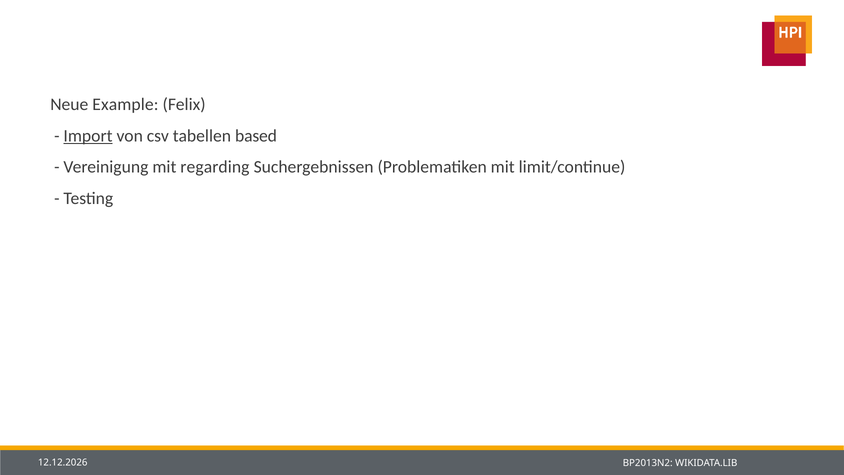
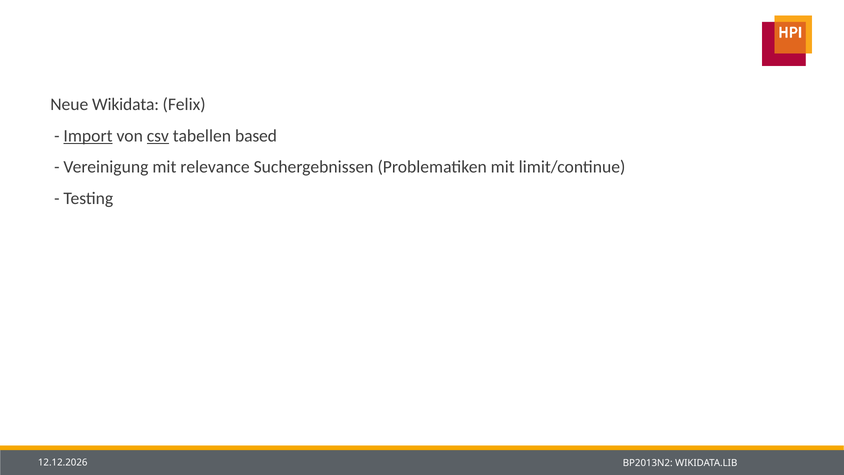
Example: Example -> Wikidata
csv underline: none -> present
regarding: regarding -> relevance
